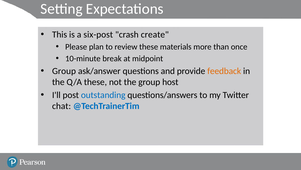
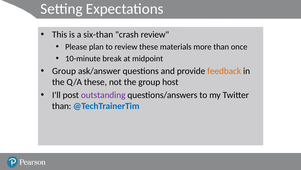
six-post: six-post -> six-than
crash create: create -> review
outstanding colour: blue -> purple
chat at (62, 106): chat -> than
